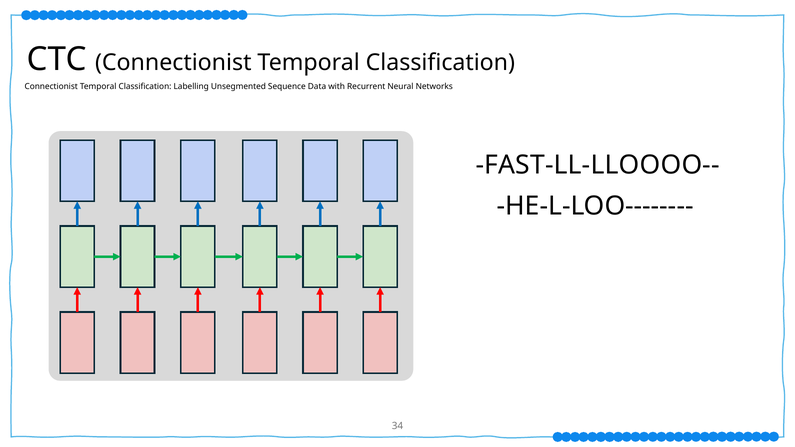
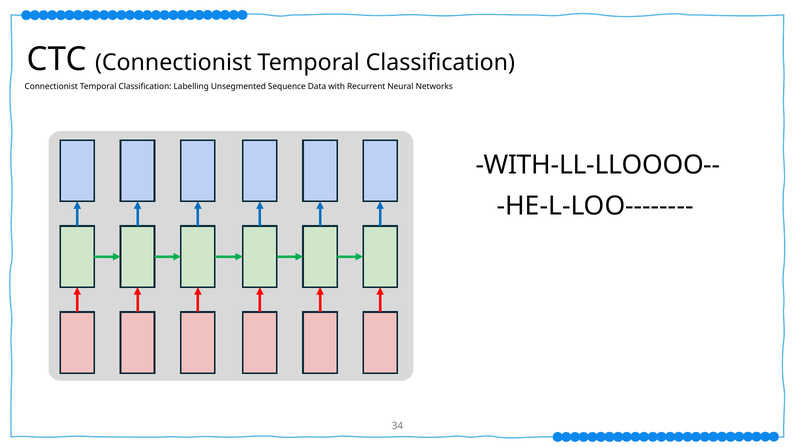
FAST-LL-LLOOOO--: FAST-LL-LLOOOO-- -> WITH-LL-LLOOOO--
